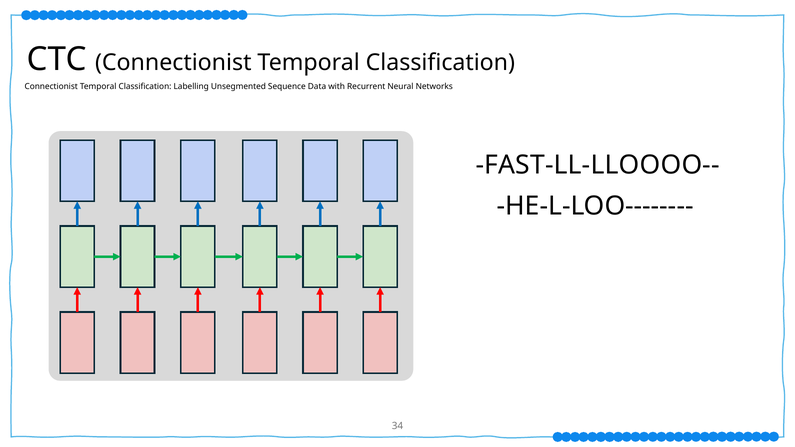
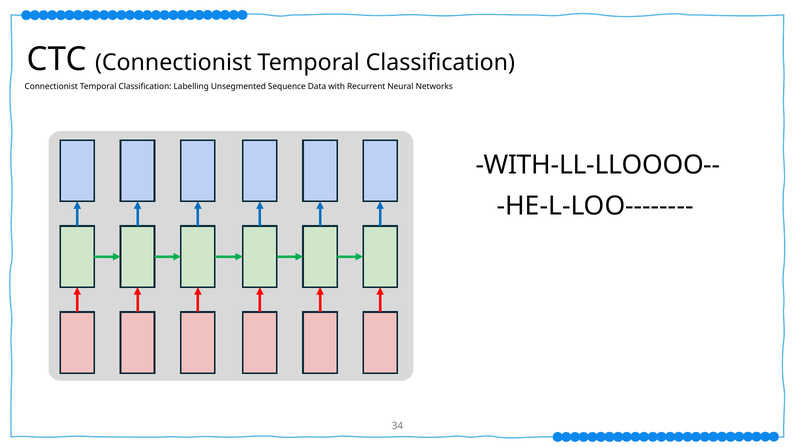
FAST-LL-LLOOOO--: FAST-LL-LLOOOO-- -> WITH-LL-LLOOOO--
